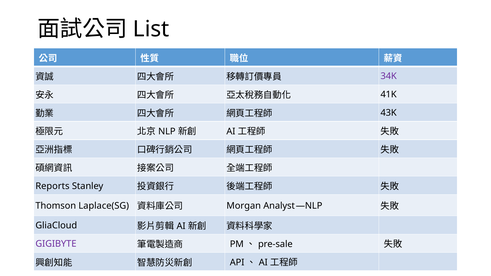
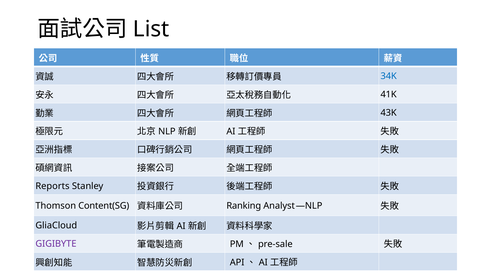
34K colour: purple -> blue
Laplace(SG: Laplace(SG -> Content(SG
Morgan: Morgan -> Ranking
